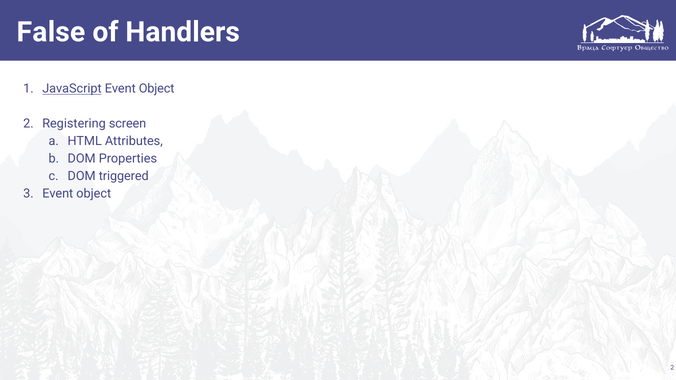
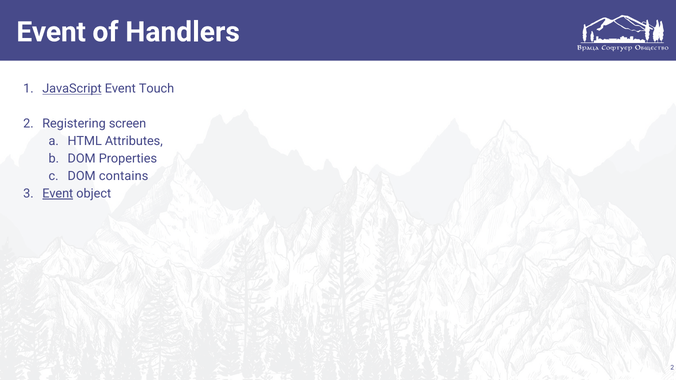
False at (51, 32): False -> Event
Object at (157, 89): Object -> Touch
triggered: triggered -> contains
Event at (58, 194) underline: none -> present
